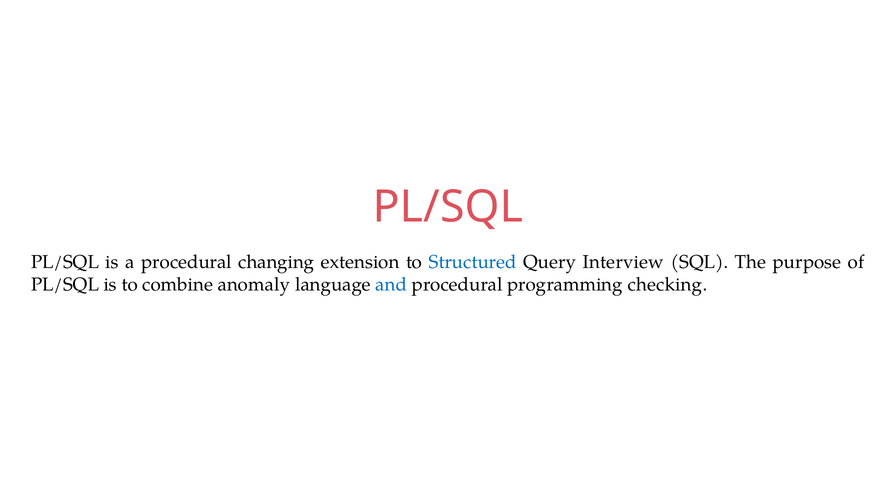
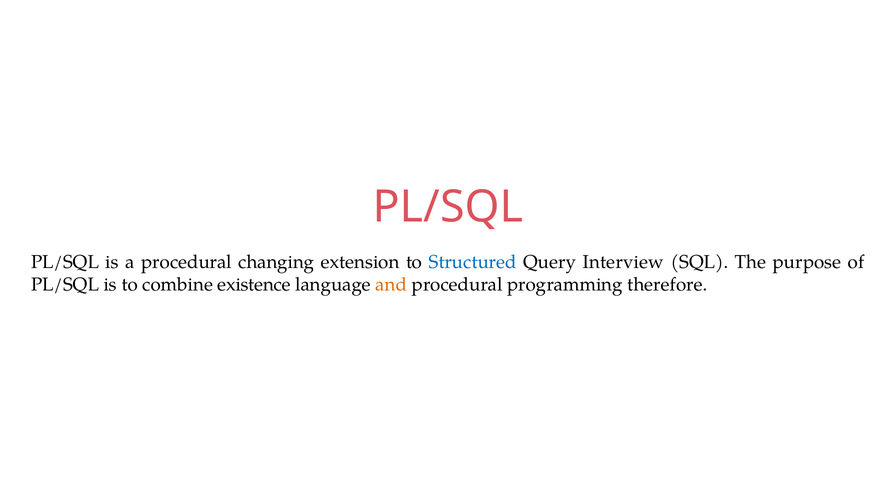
anomaly: anomaly -> existence
and colour: blue -> orange
checking: checking -> therefore
